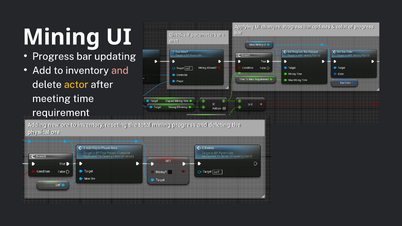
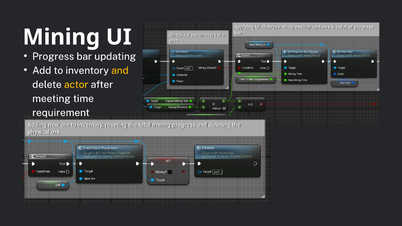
and colour: pink -> yellow
